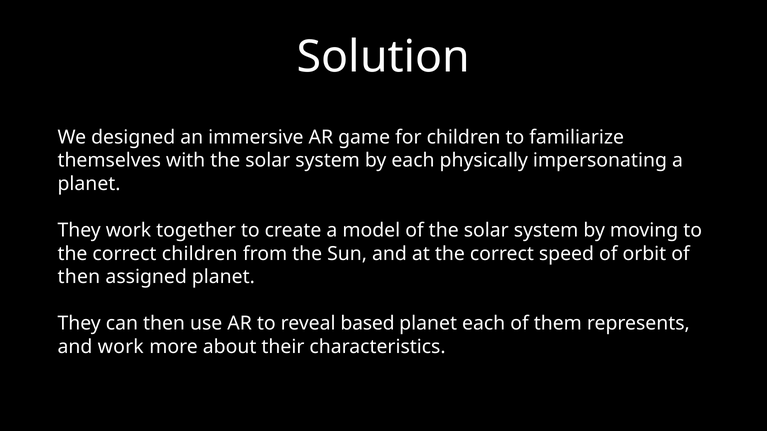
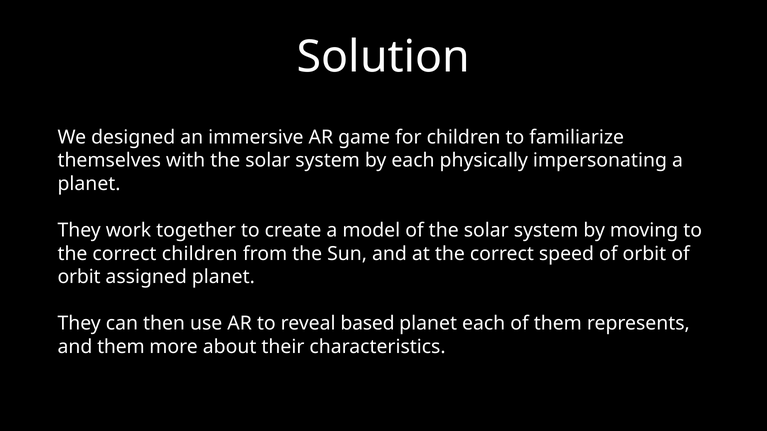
then at (79, 277): then -> orbit
and work: work -> them
